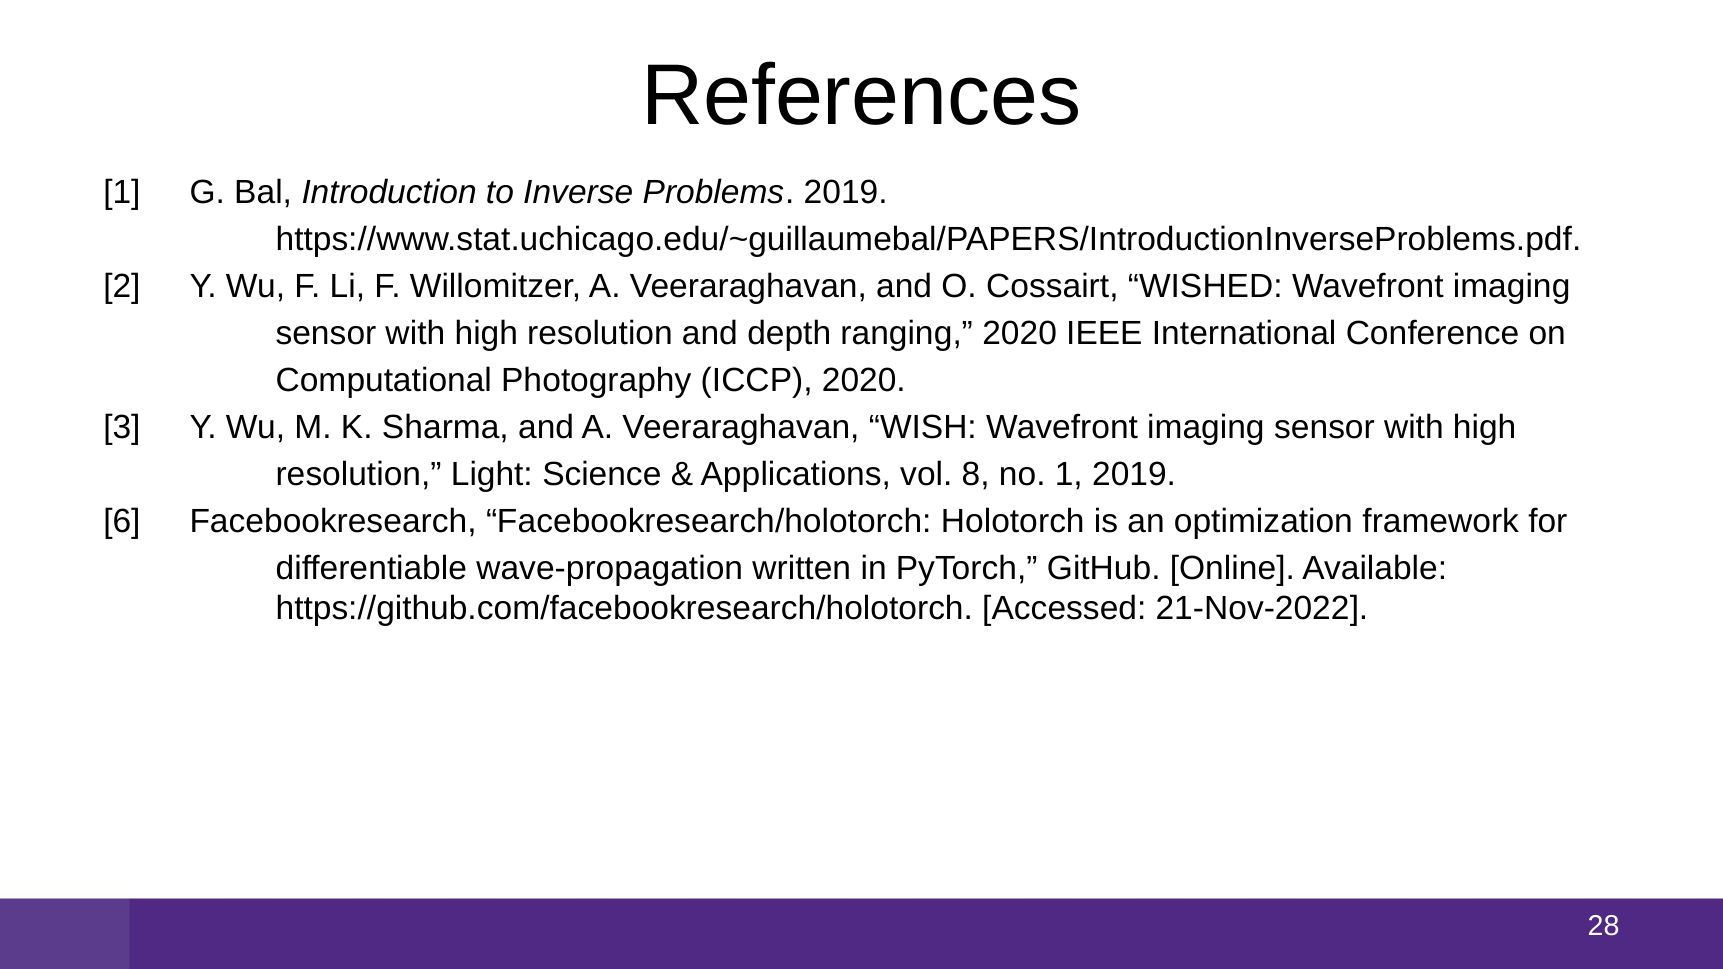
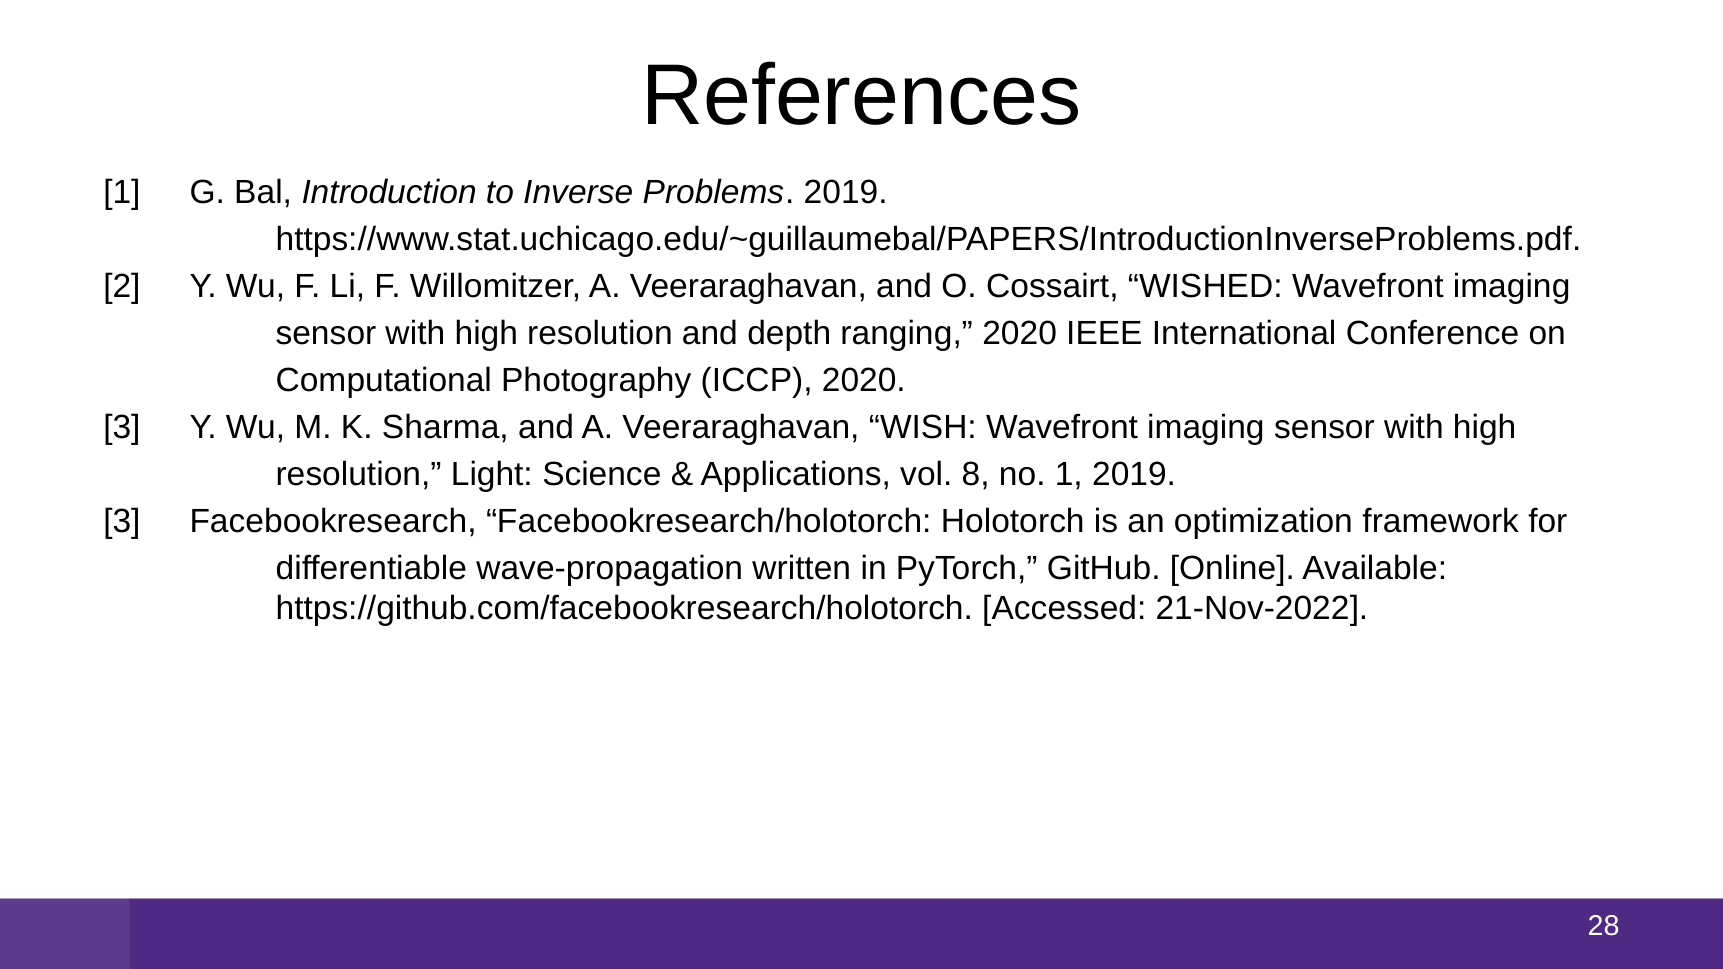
6 at (122, 522): 6 -> 3
